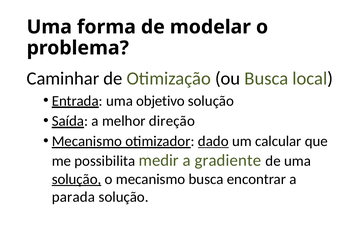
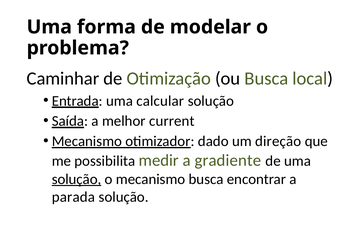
objetivo: objetivo -> calcular
direção: direção -> current
dado underline: present -> none
calcular: calcular -> direção
